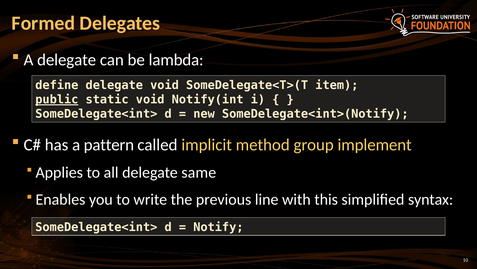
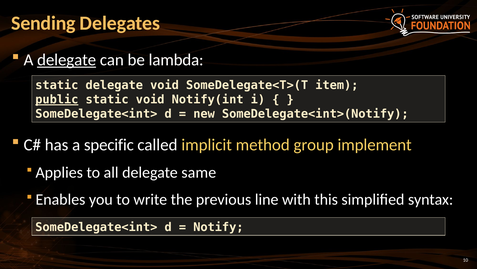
Formed: Formed -> Sending
delegate at (67, 60) underline: none -> present
define at (57, 85): define -> static
pattern: pattern -> specific
